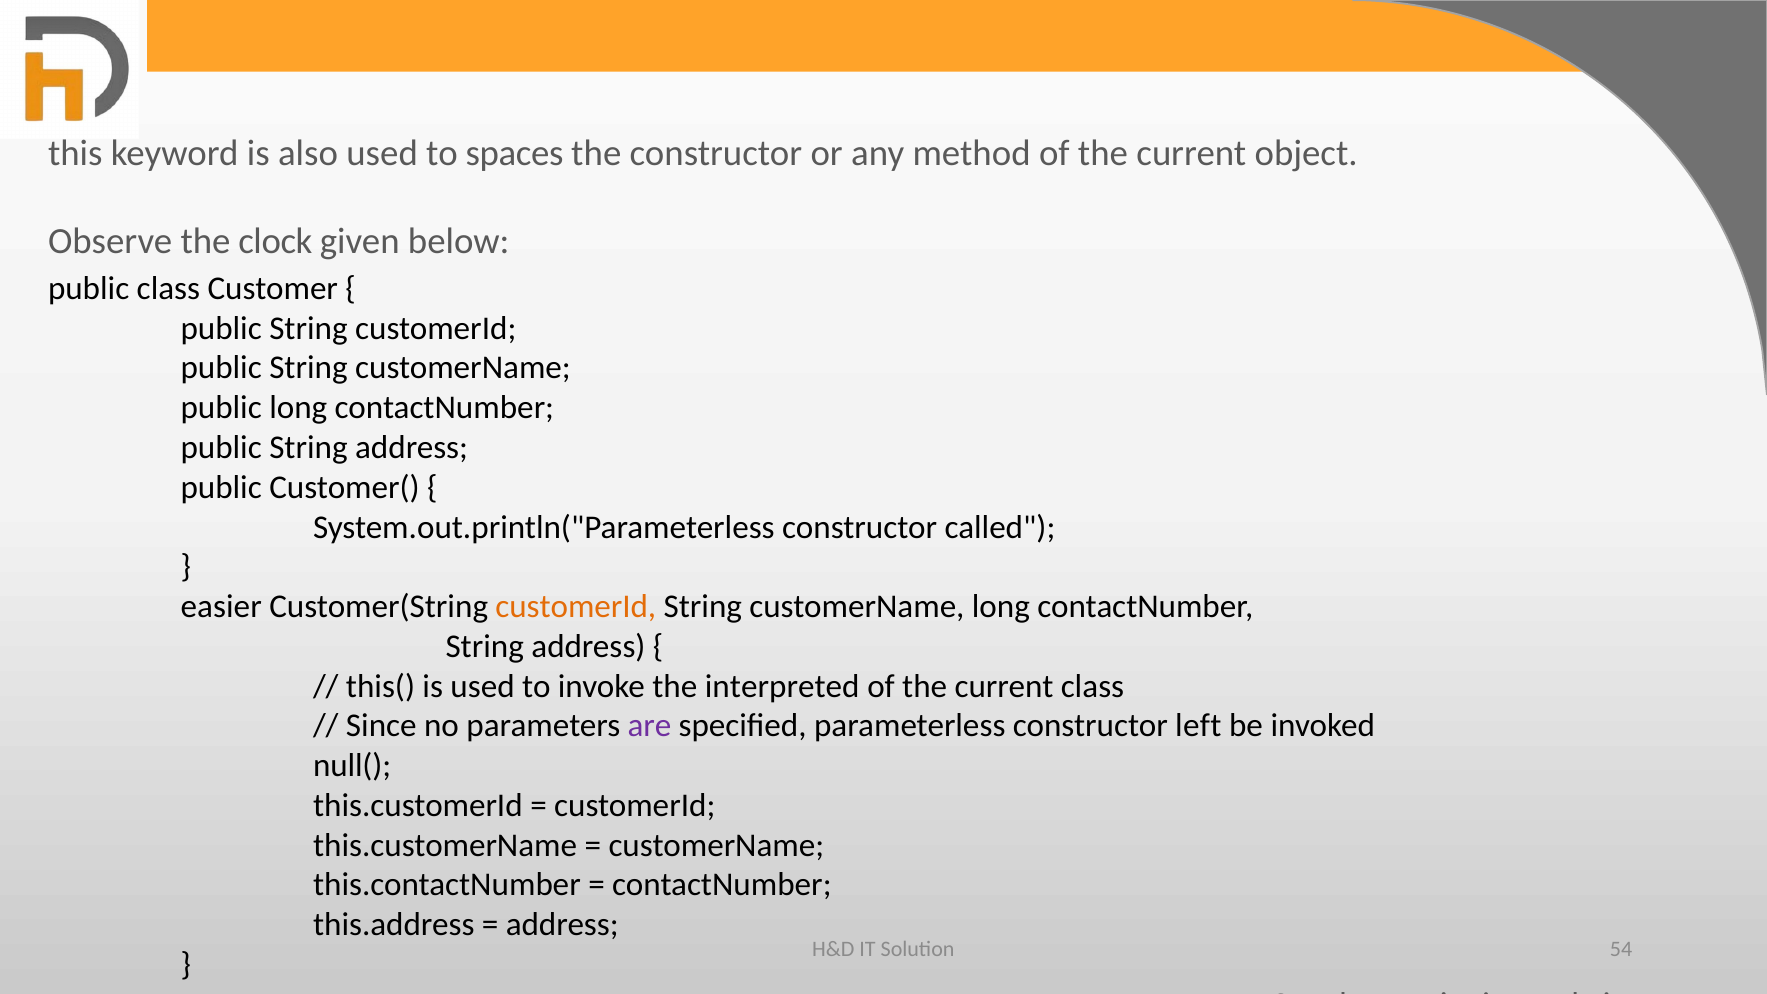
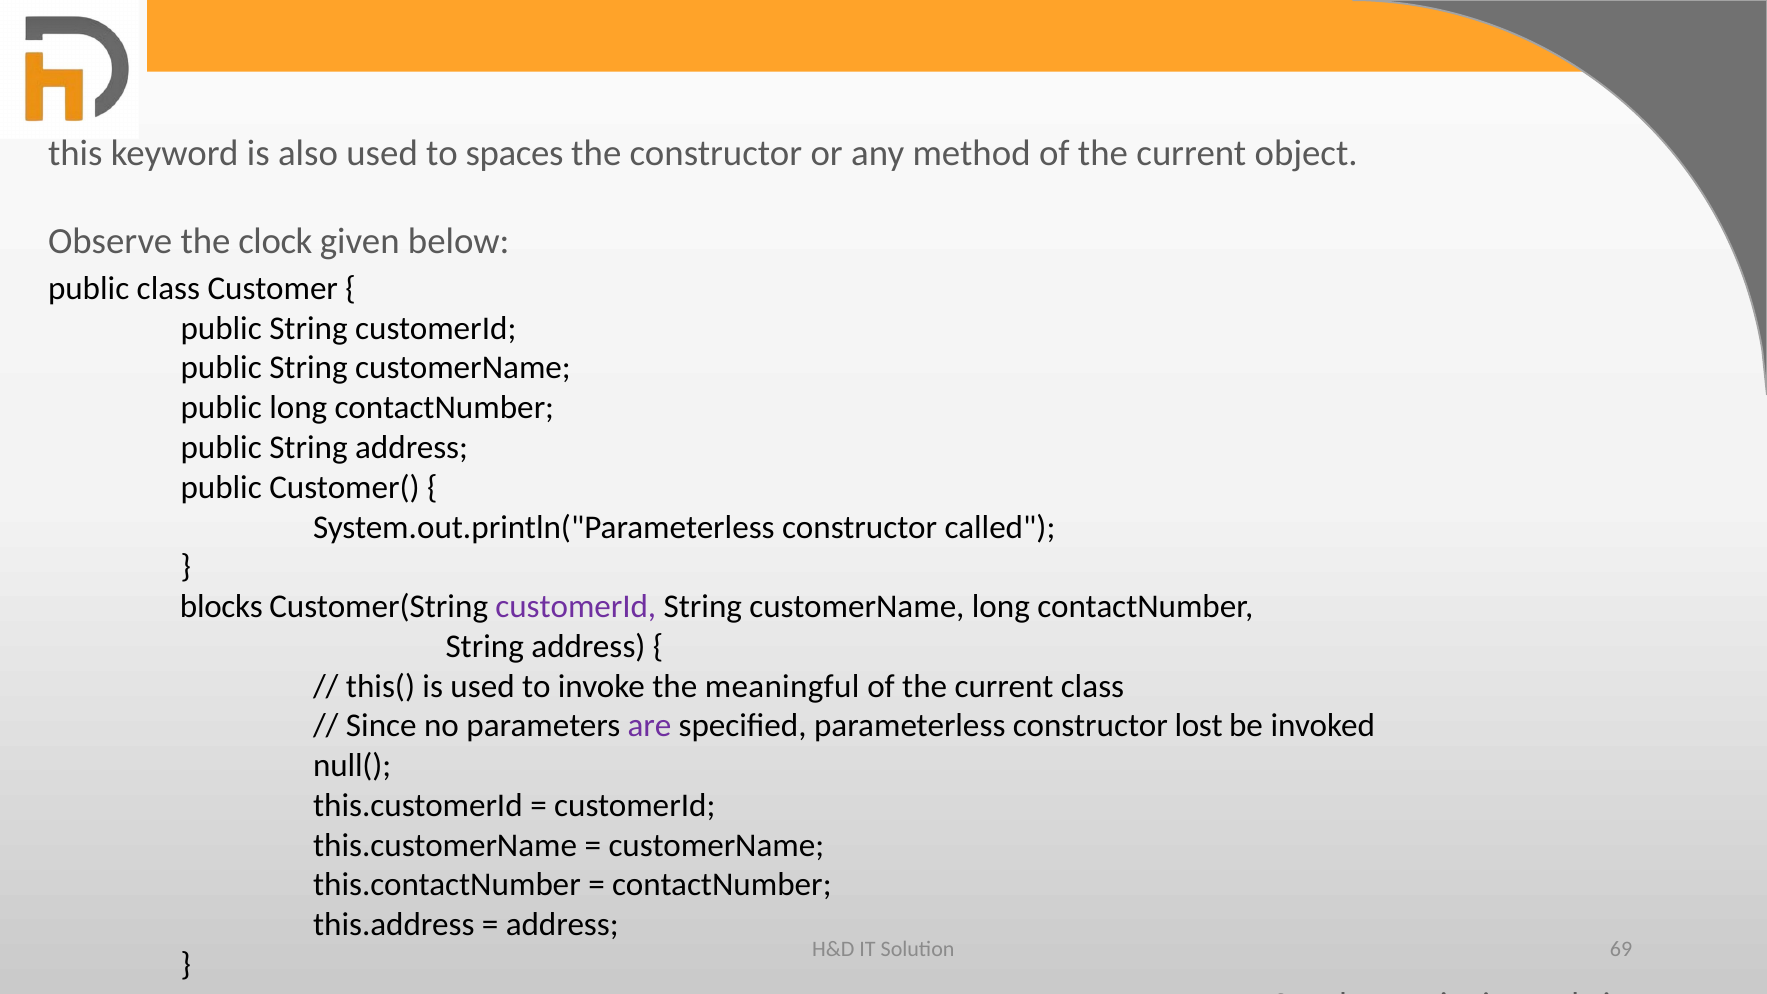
easier: easier -> blocks
customerId at (576, 607) colour: orange -> purple
interpreted: interpreted -> meaningful
left: left -> lost
54: 54 -> 69
